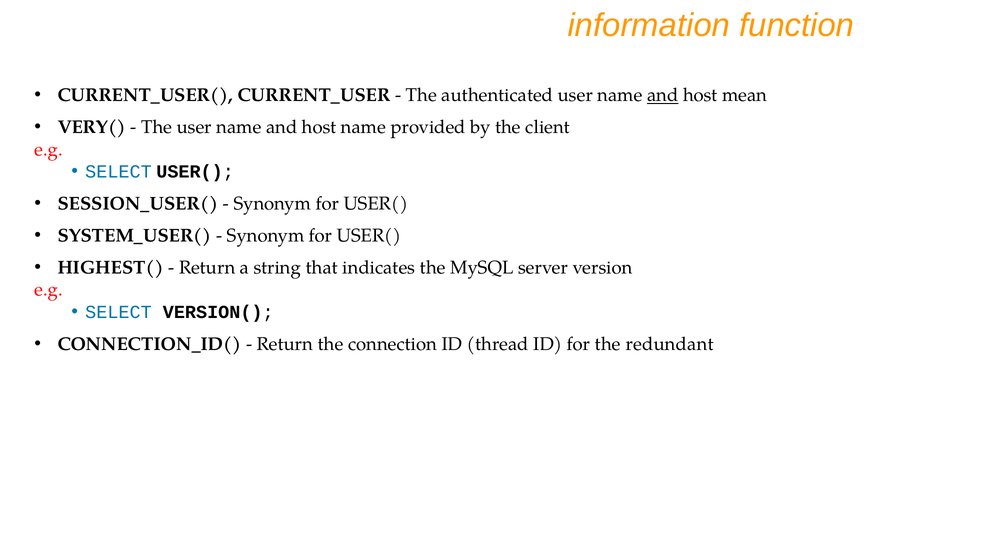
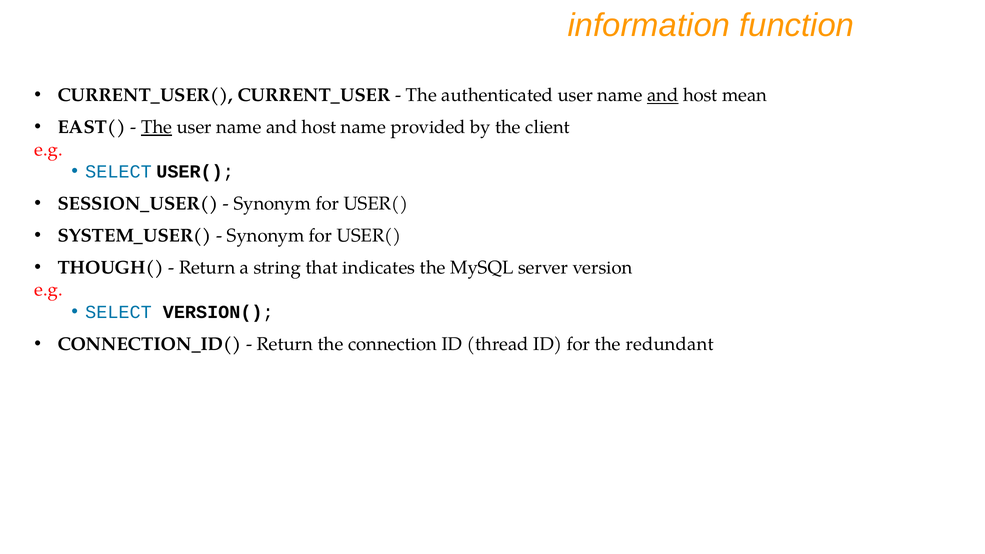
VERY(: VERY( -> EAST(
The at (157, 127) underline: none -> present
HIGHEST(: HIGHEST( -> THOUGH(
